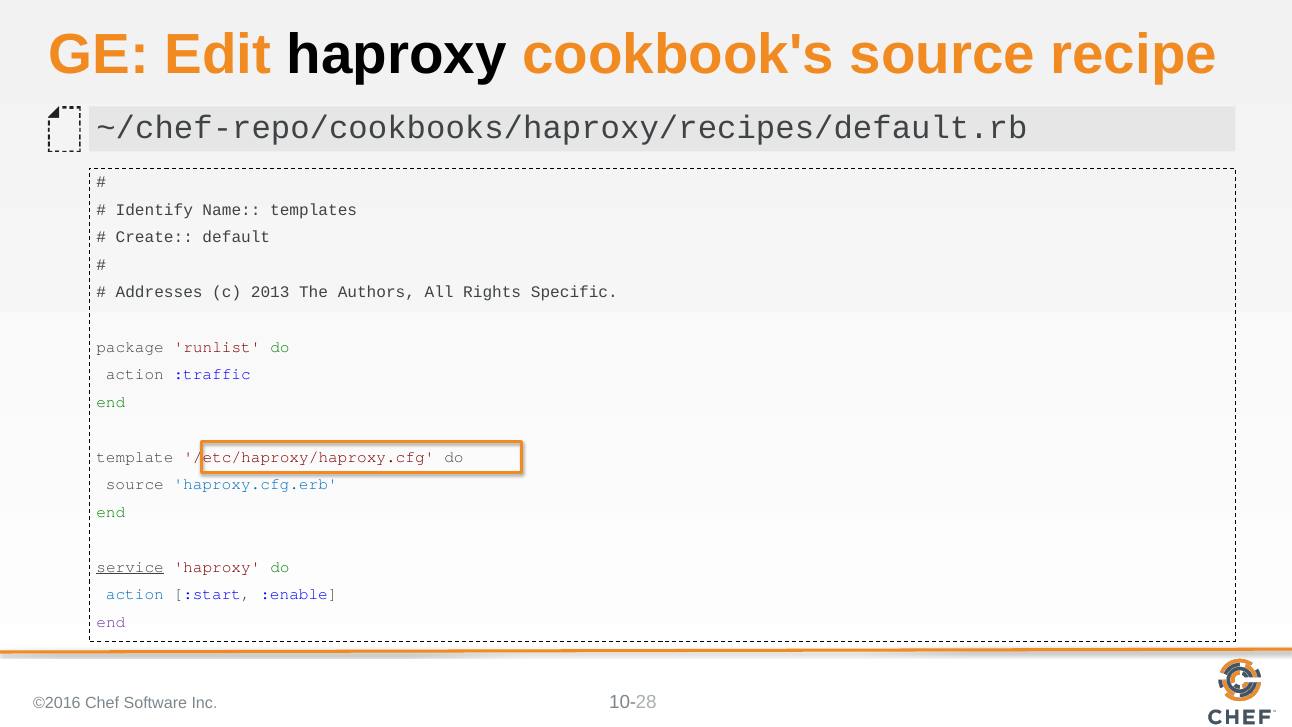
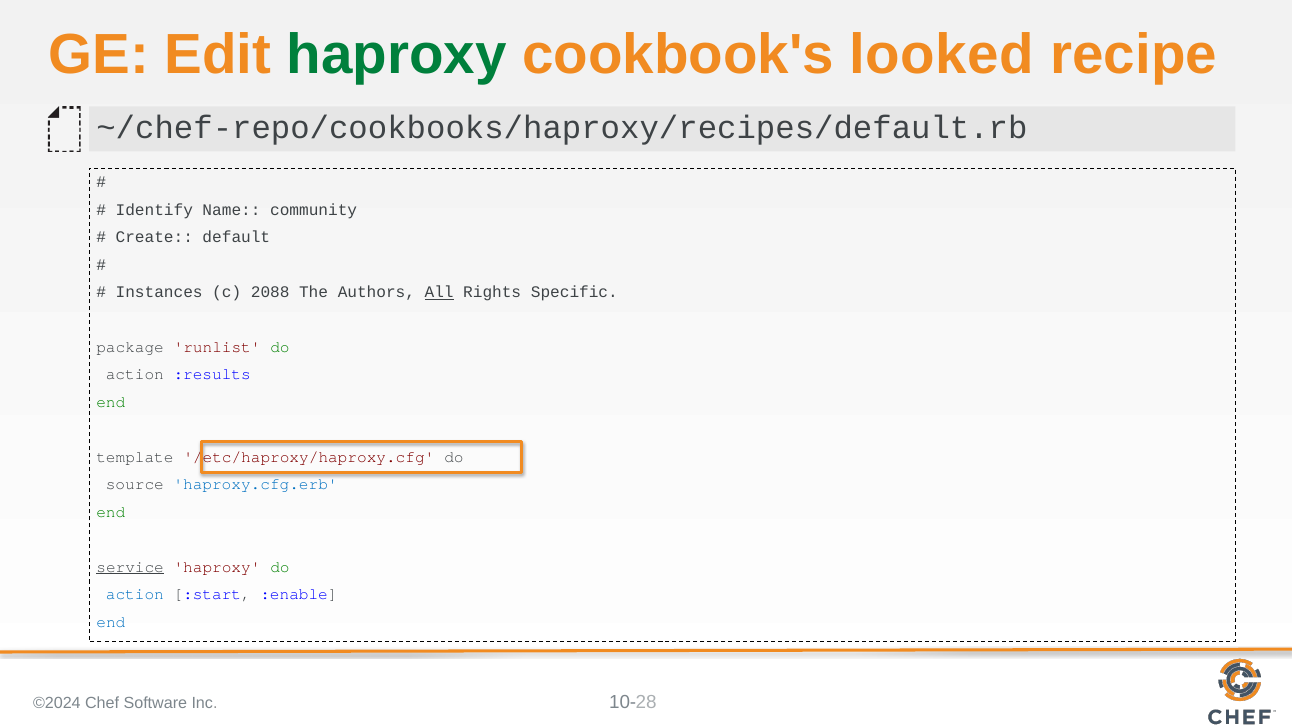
haproxy at (397, 54) colour: black -> green
cookbook's source: source -> looked
templates: templates -> community
Addresses: Addresses -> Instances
2013: 2013 -> 2088
All underline: none -> present
:traffic: :traffic -> :results
end at (111, 621) colour: purple -> blue
©2016: ©2016 -> ©2024
